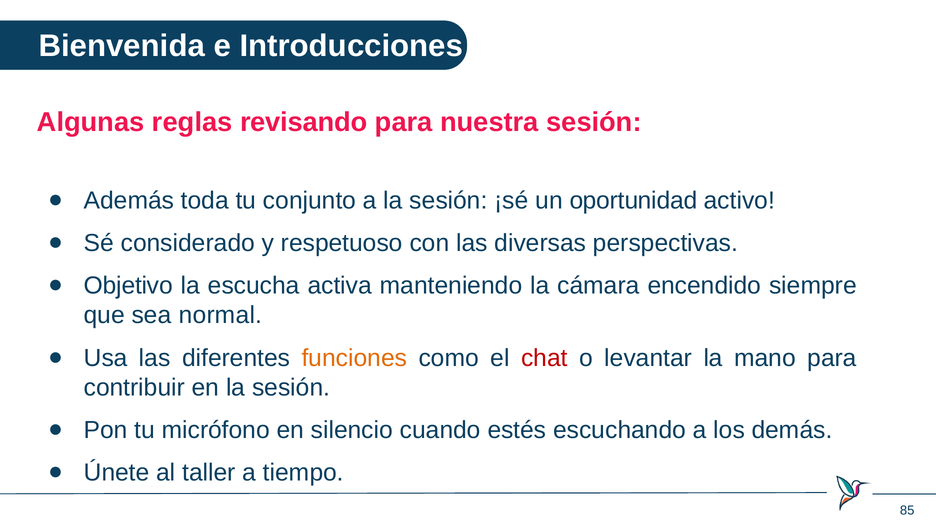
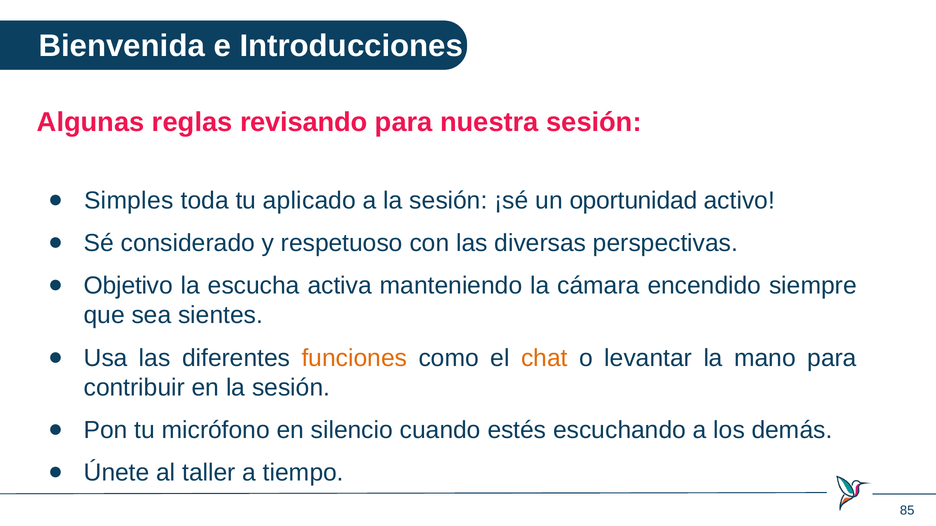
Además: Además -> Simples
conjunto: conjunto -> aplicado
normal: normal -> sientes
chat colour: red -> orange
